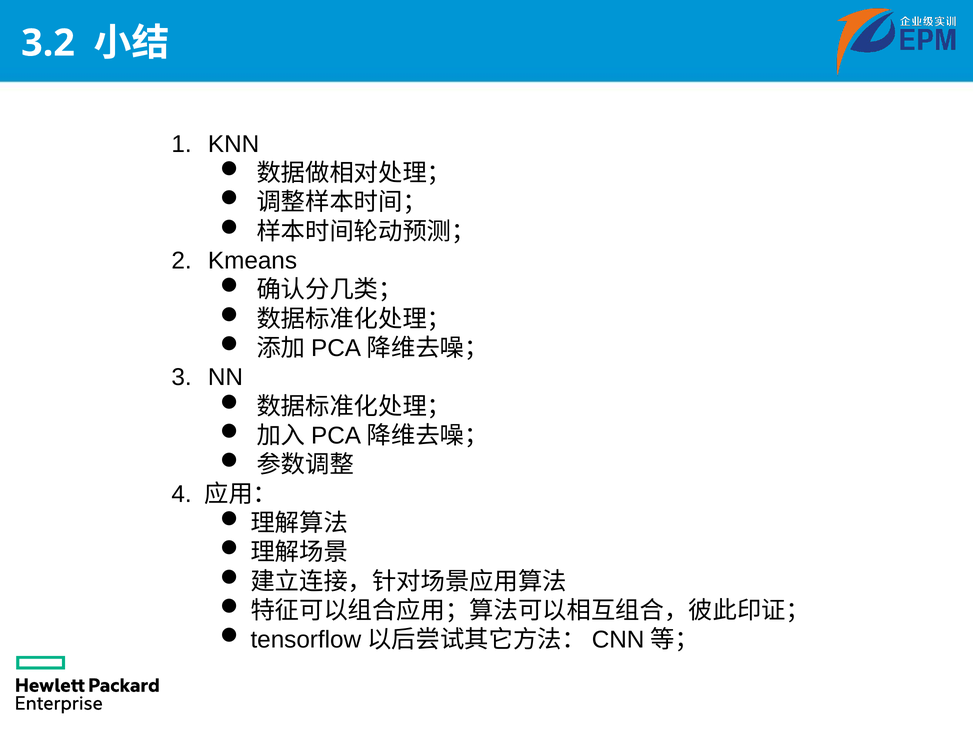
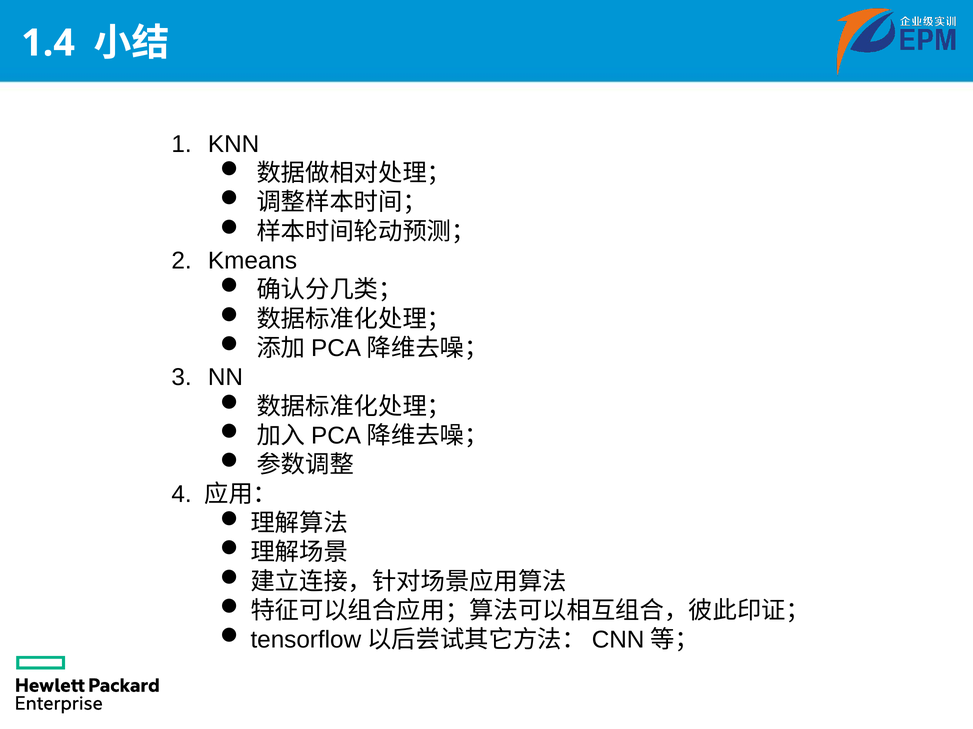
3.2: 3.2 -> 1.4
